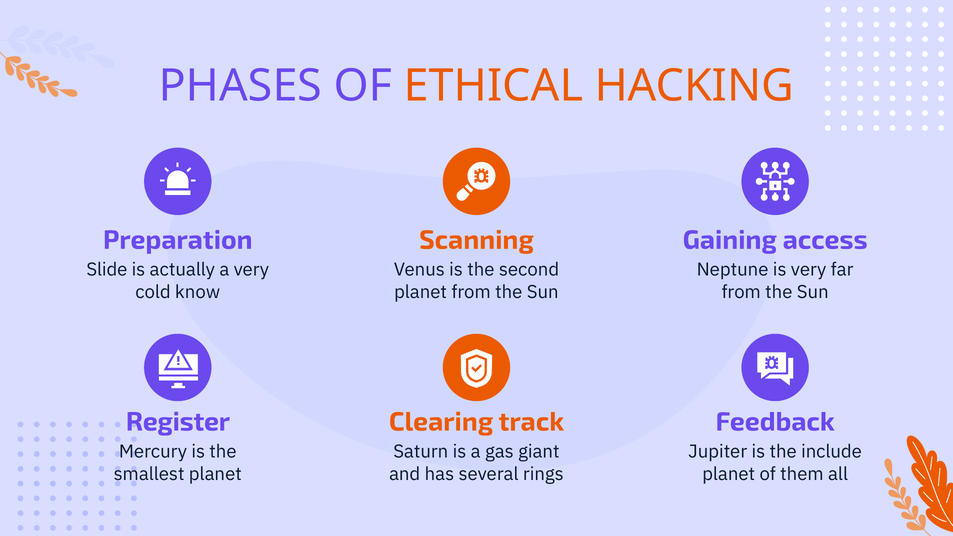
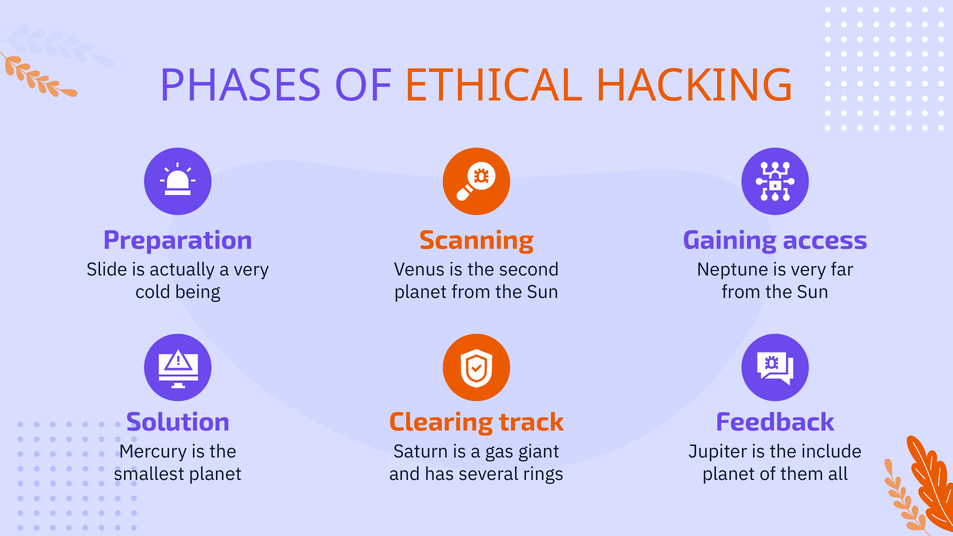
know: know -> being
Register: Register -> Solution
